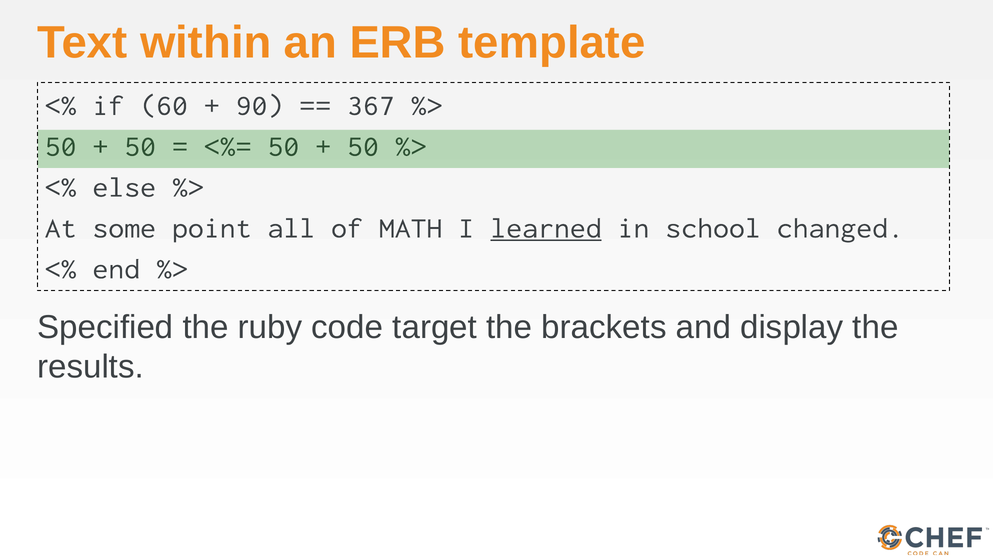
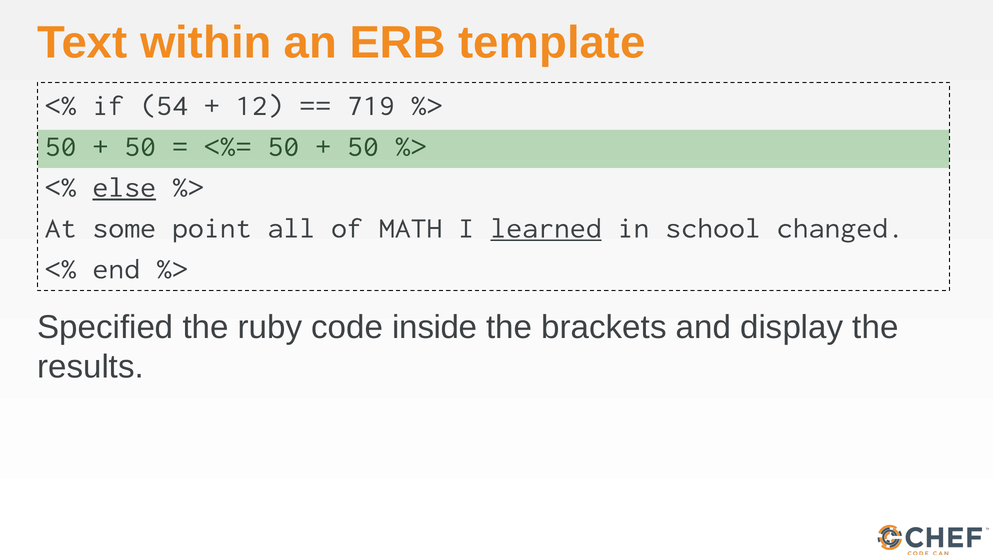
60: 60 -> 54
90: 90 -> 12
367: 367 -> 719
else underline: none -> present
target: target -> inside
